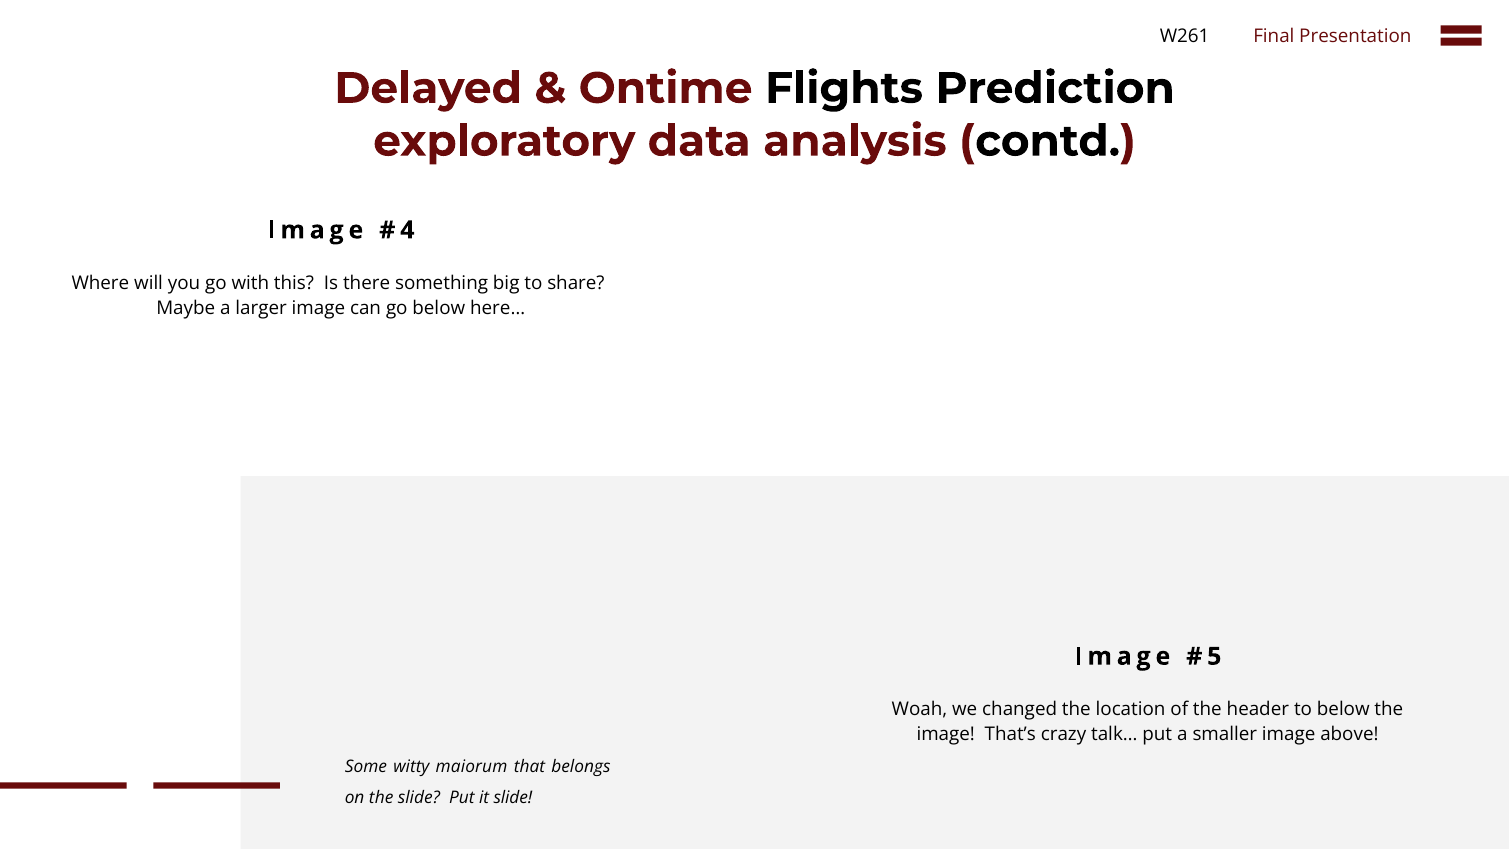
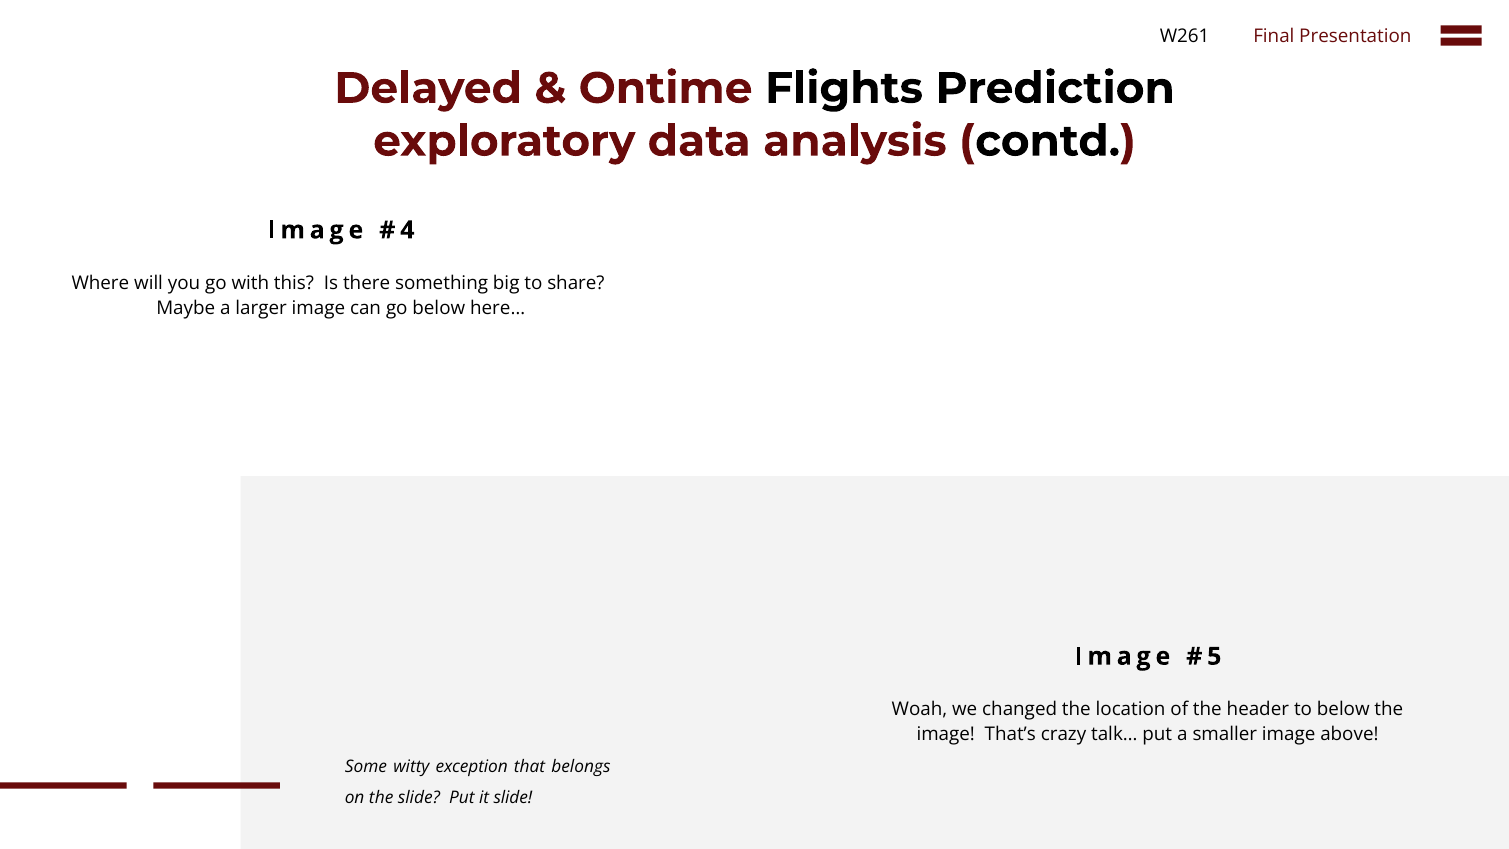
maiorum: maiorum -> exception
